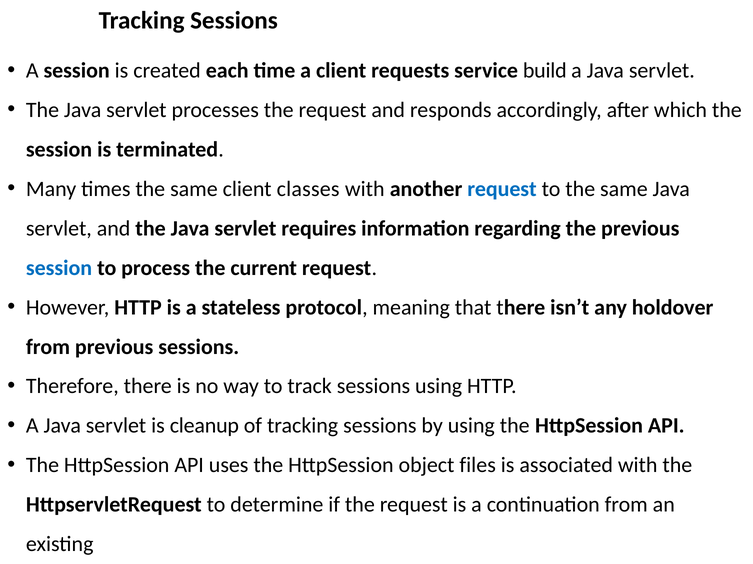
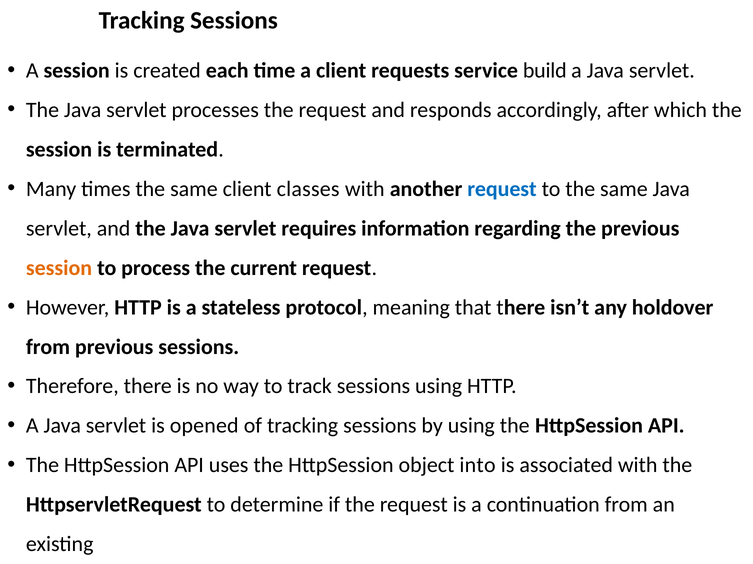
session at (59, 268) colour: blue -> orange
cleanup: cleanup -> opened
files: files -> into
